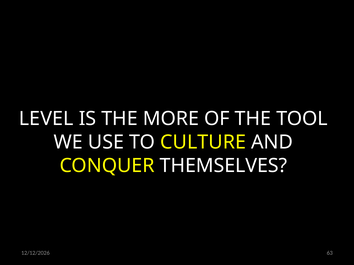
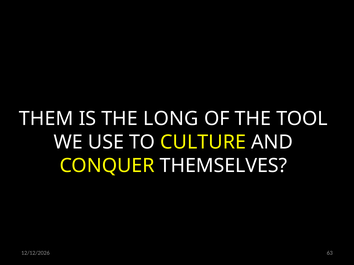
LEVEL: LEVEL -> THEM
MORE: MORE -> LONG
